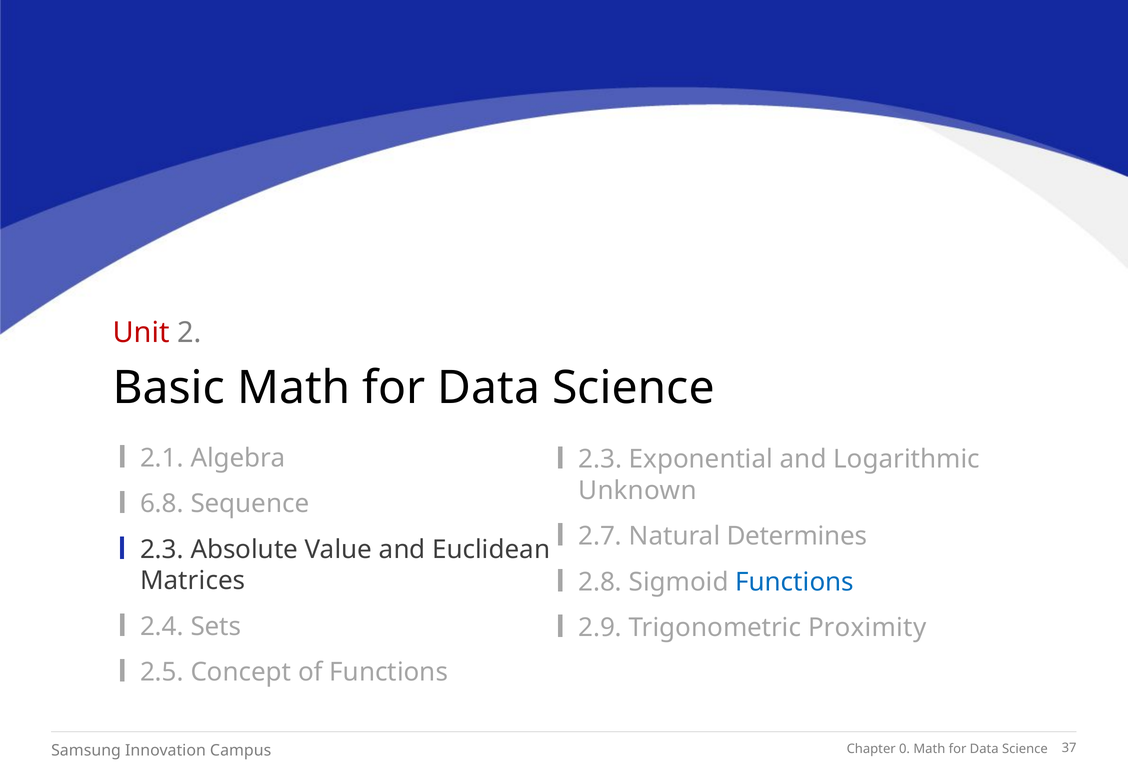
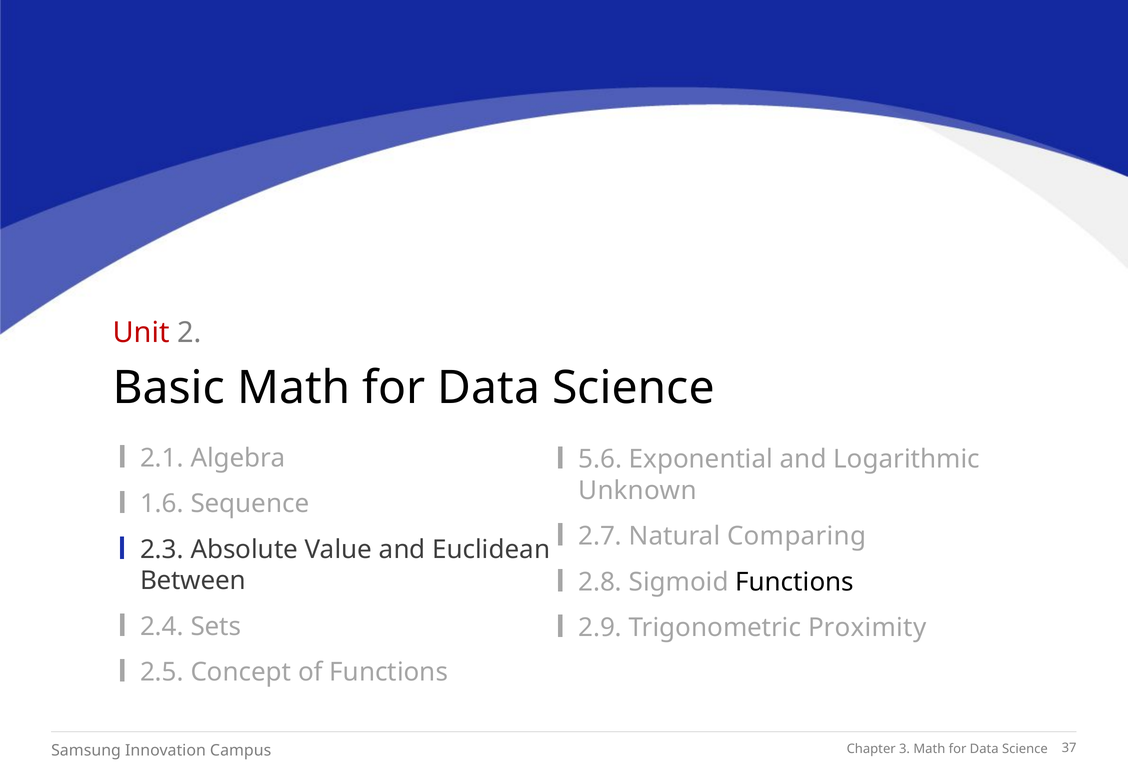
2.3 at (600, 459): 2.3 -> 5.6
6.8: 6.8 -> 1.6
Determines: Determines -> Comparing
Matrices: Matrices -> Between
Functions at (795, 582) colour: blue -> black
0: 0 -> 3
